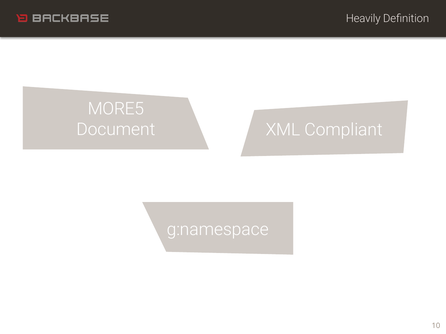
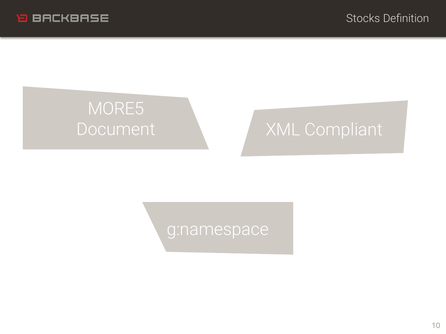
Heavily: Heavily -> Stocks
